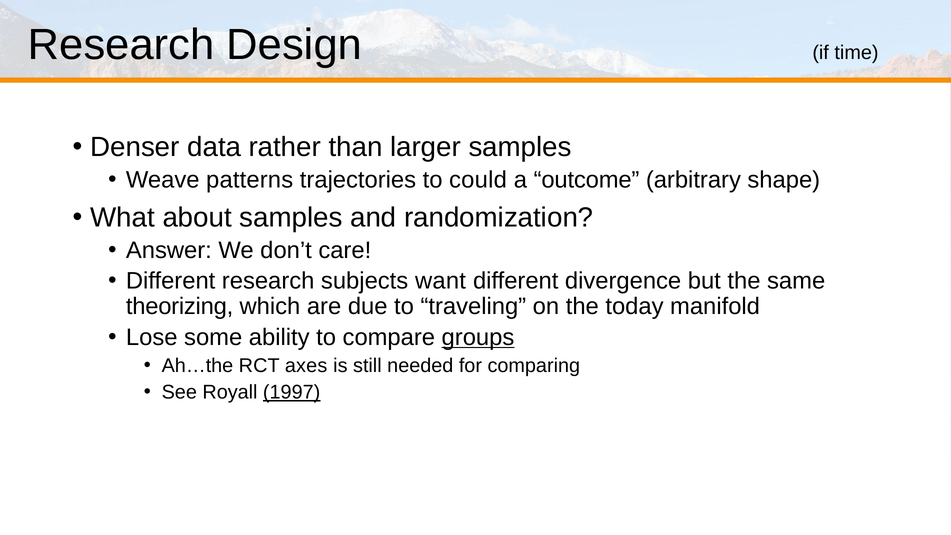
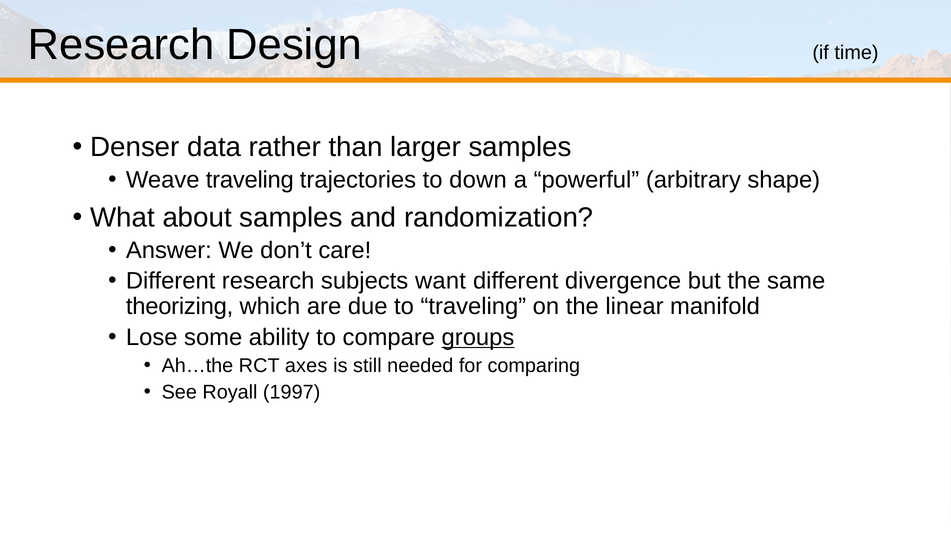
Weave patterns: patterns -> traveling
could: could -> down
outcome: outcome -> powerful
today: today -> linear
1997 underline: present -> none
